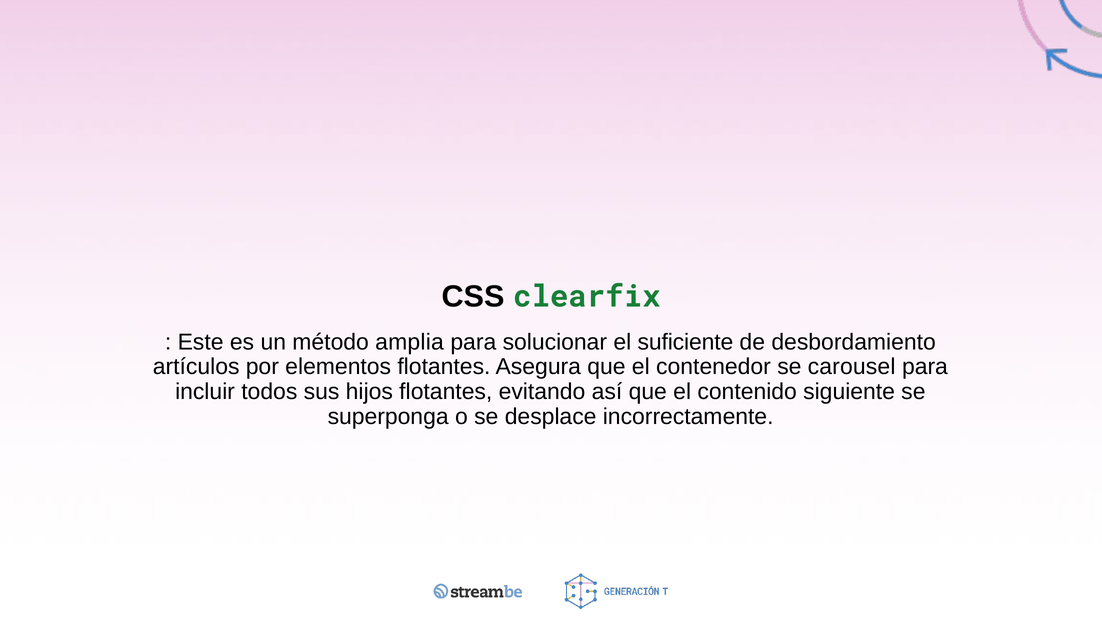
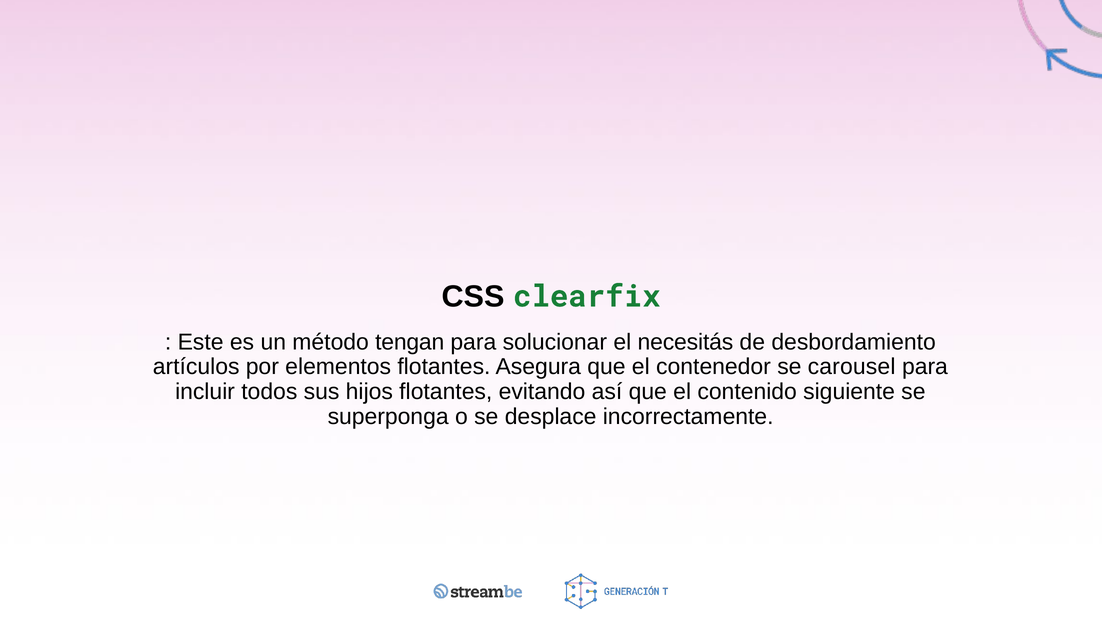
amplia: amplia -> tengan
suficiente: suficiente -> necesitás
